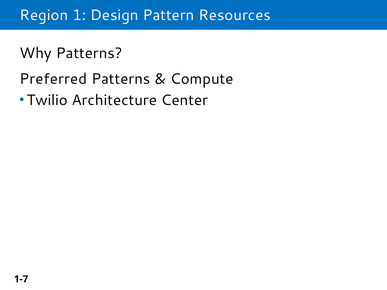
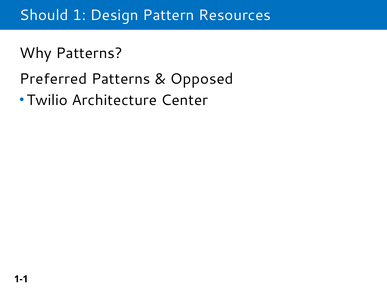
Region: Region -> Should
Compute: Compute -> Opposed
1-7: 1-7 -> 1-1
